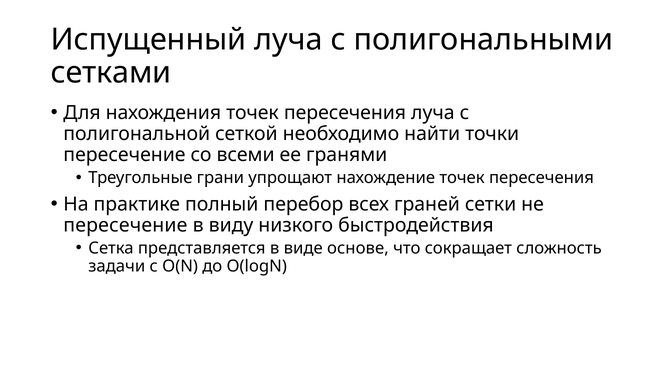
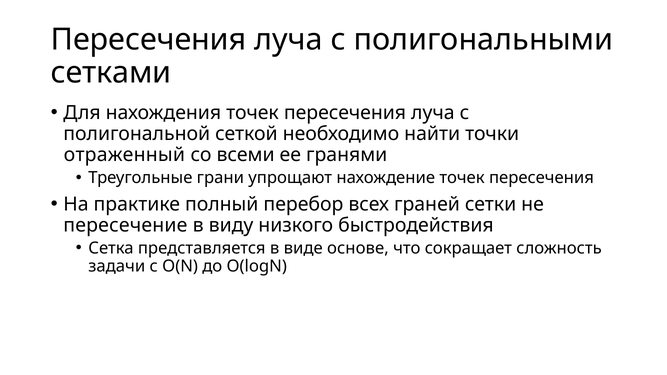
Испущенный at (149, 40): Испущенный -> Пересечения
пересечение at (124, 155): пересечение -> отраженный
